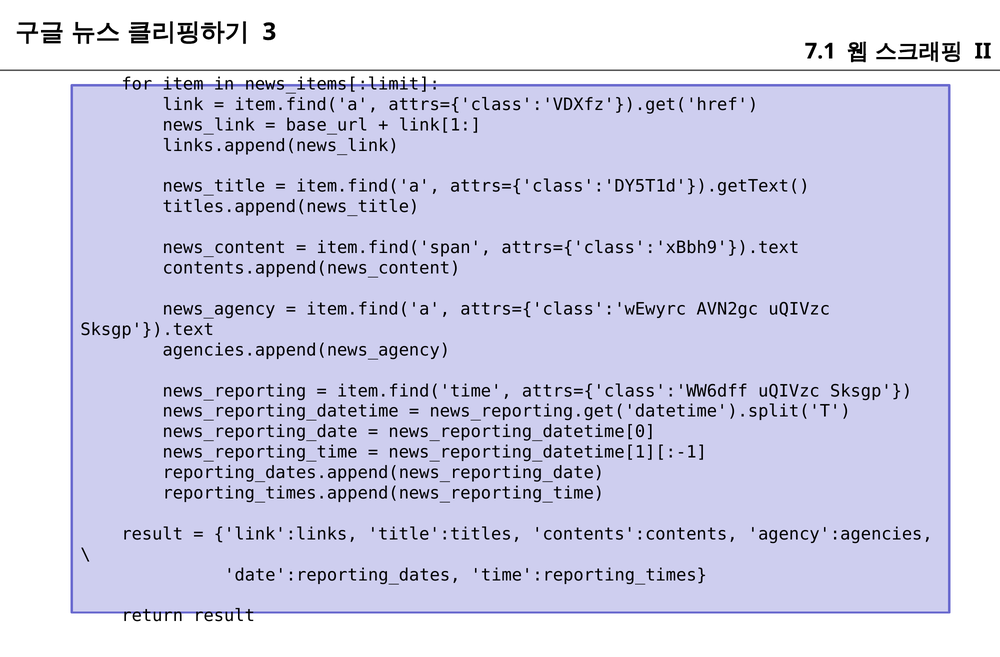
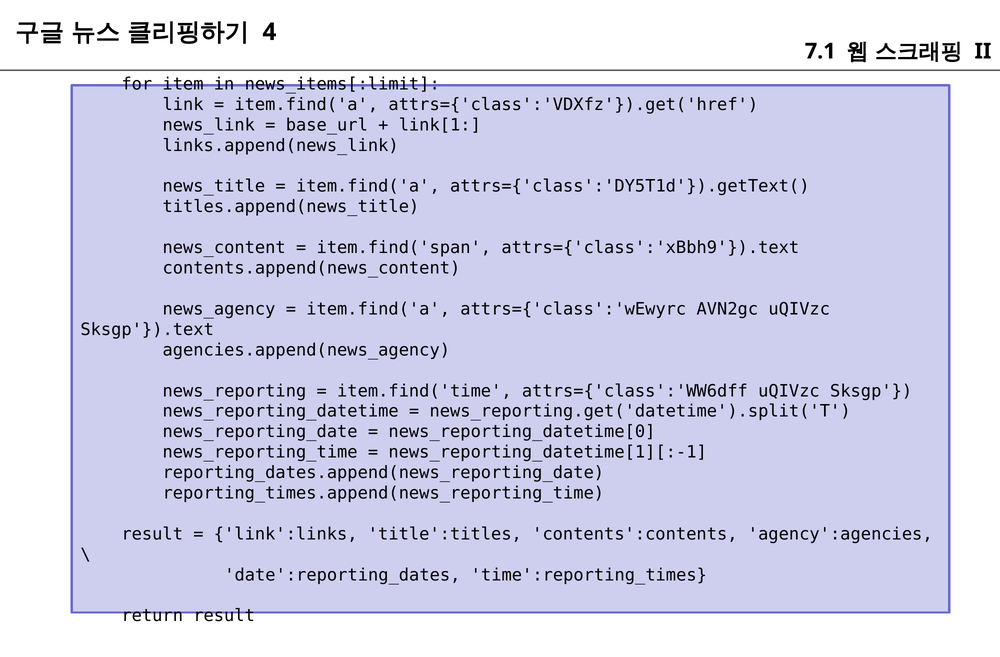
3: 3 -> 4
